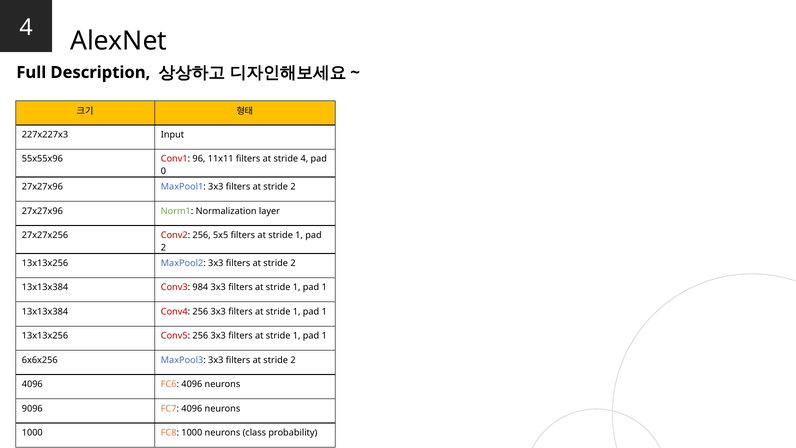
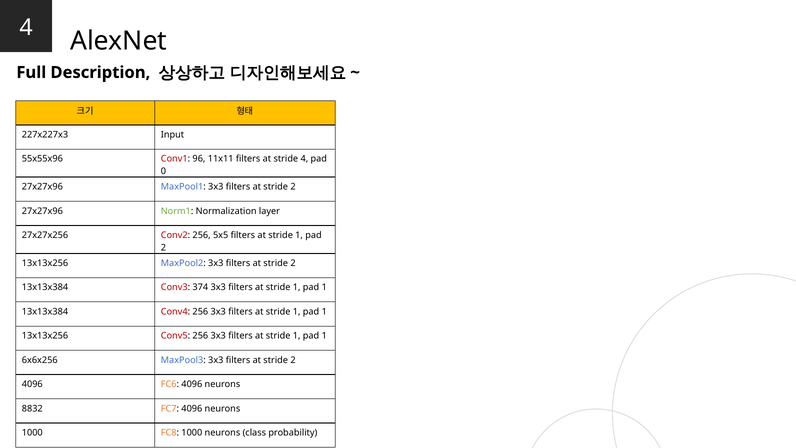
984: 984 -> 374
9096: 9096 -> 8832
